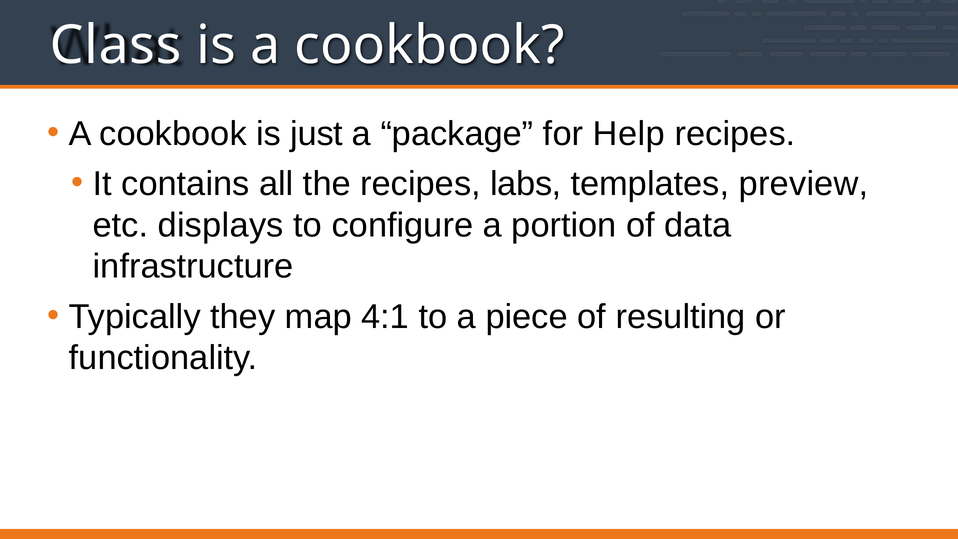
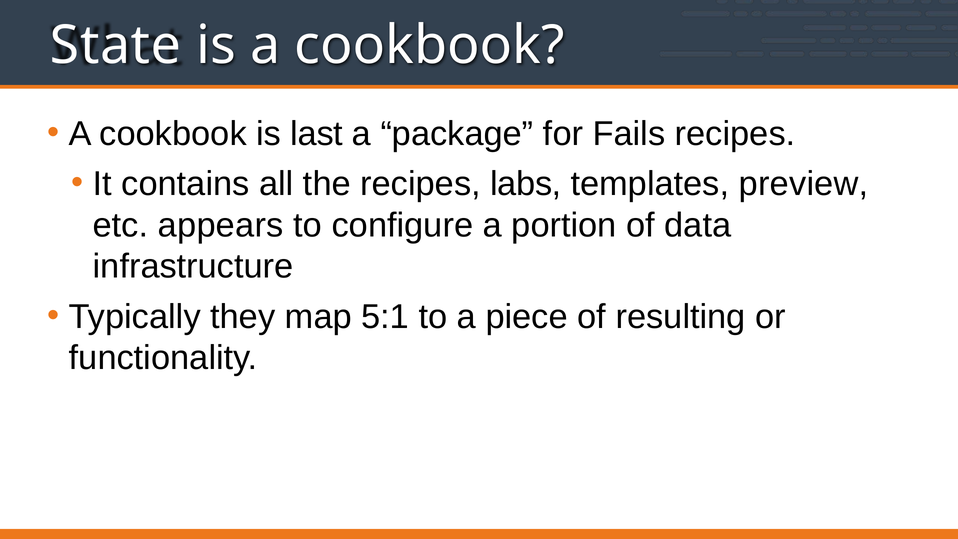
Class: Class -> State
just: just -> last
Help: Help -> Fails
displays: displays -> appears
4:1: 4:1 -> 5:1
